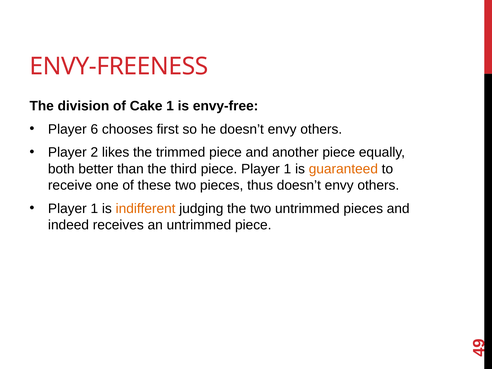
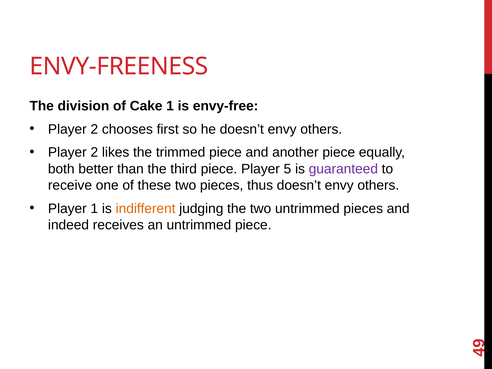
6 at (94, 129): 6 -> 2
piece Player 1: 1 -> 5
guaranteed colour: orange -> purple
